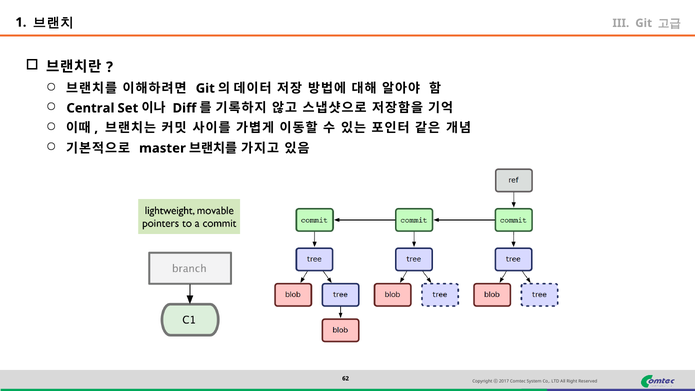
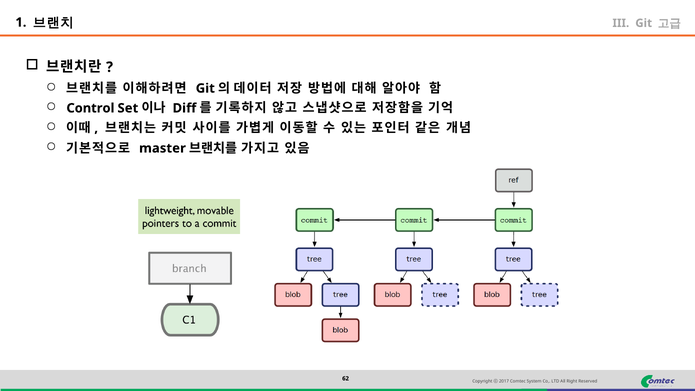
Central: Central -> Control
